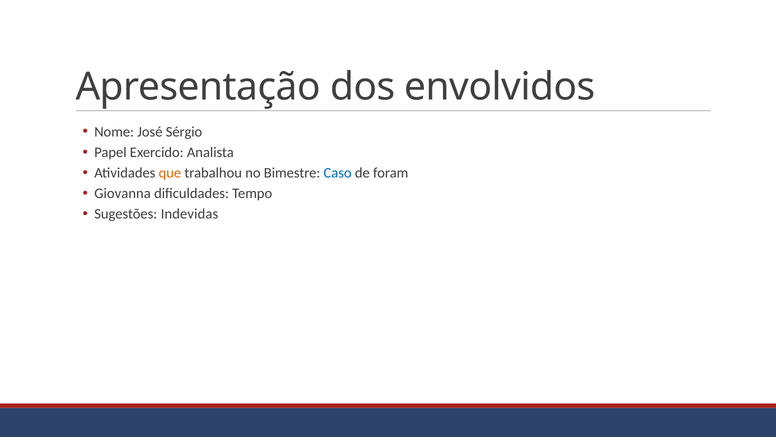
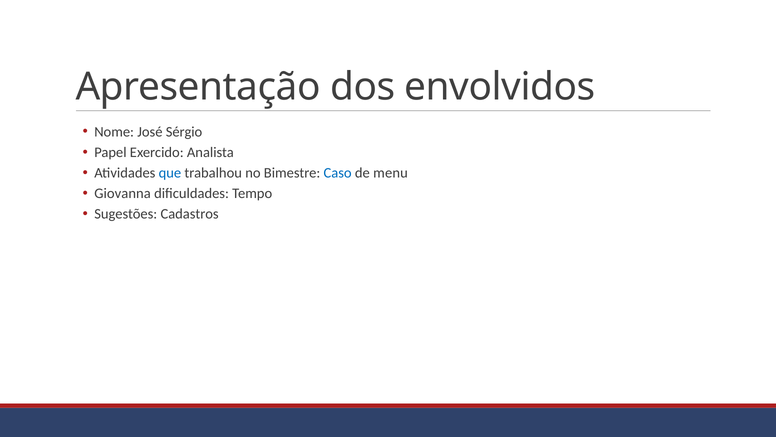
que colour: orange -> blue
foram: foram -> menu
Indevidas: Indevidas -> Cadastros
